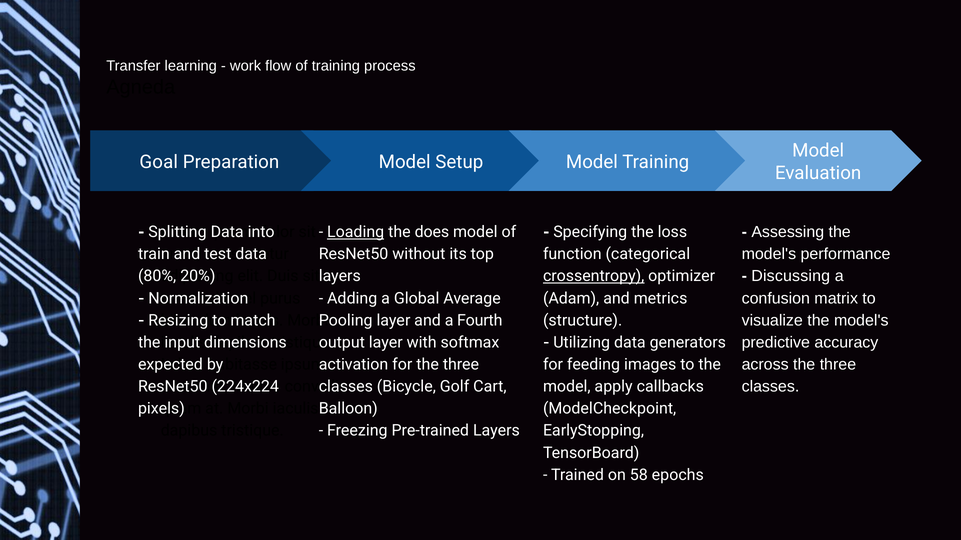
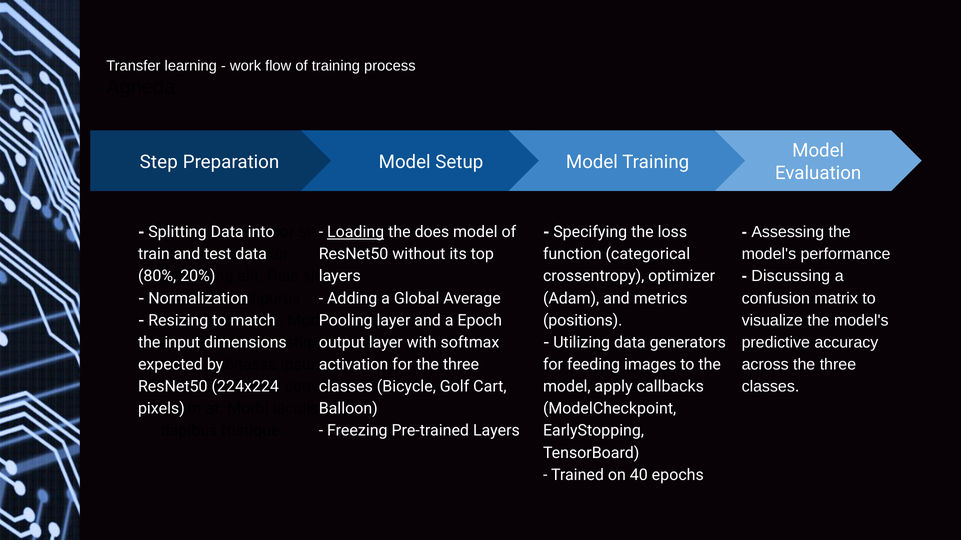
Goal: Goal -> Step
crossentropy underline: present -> none
Fourth: Fourth -> Epoch
structure: structure -> positions
58: 58 -> 40
